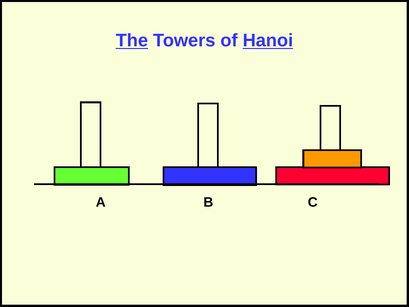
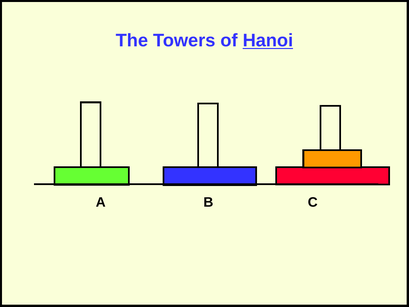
The underline: present -> none
